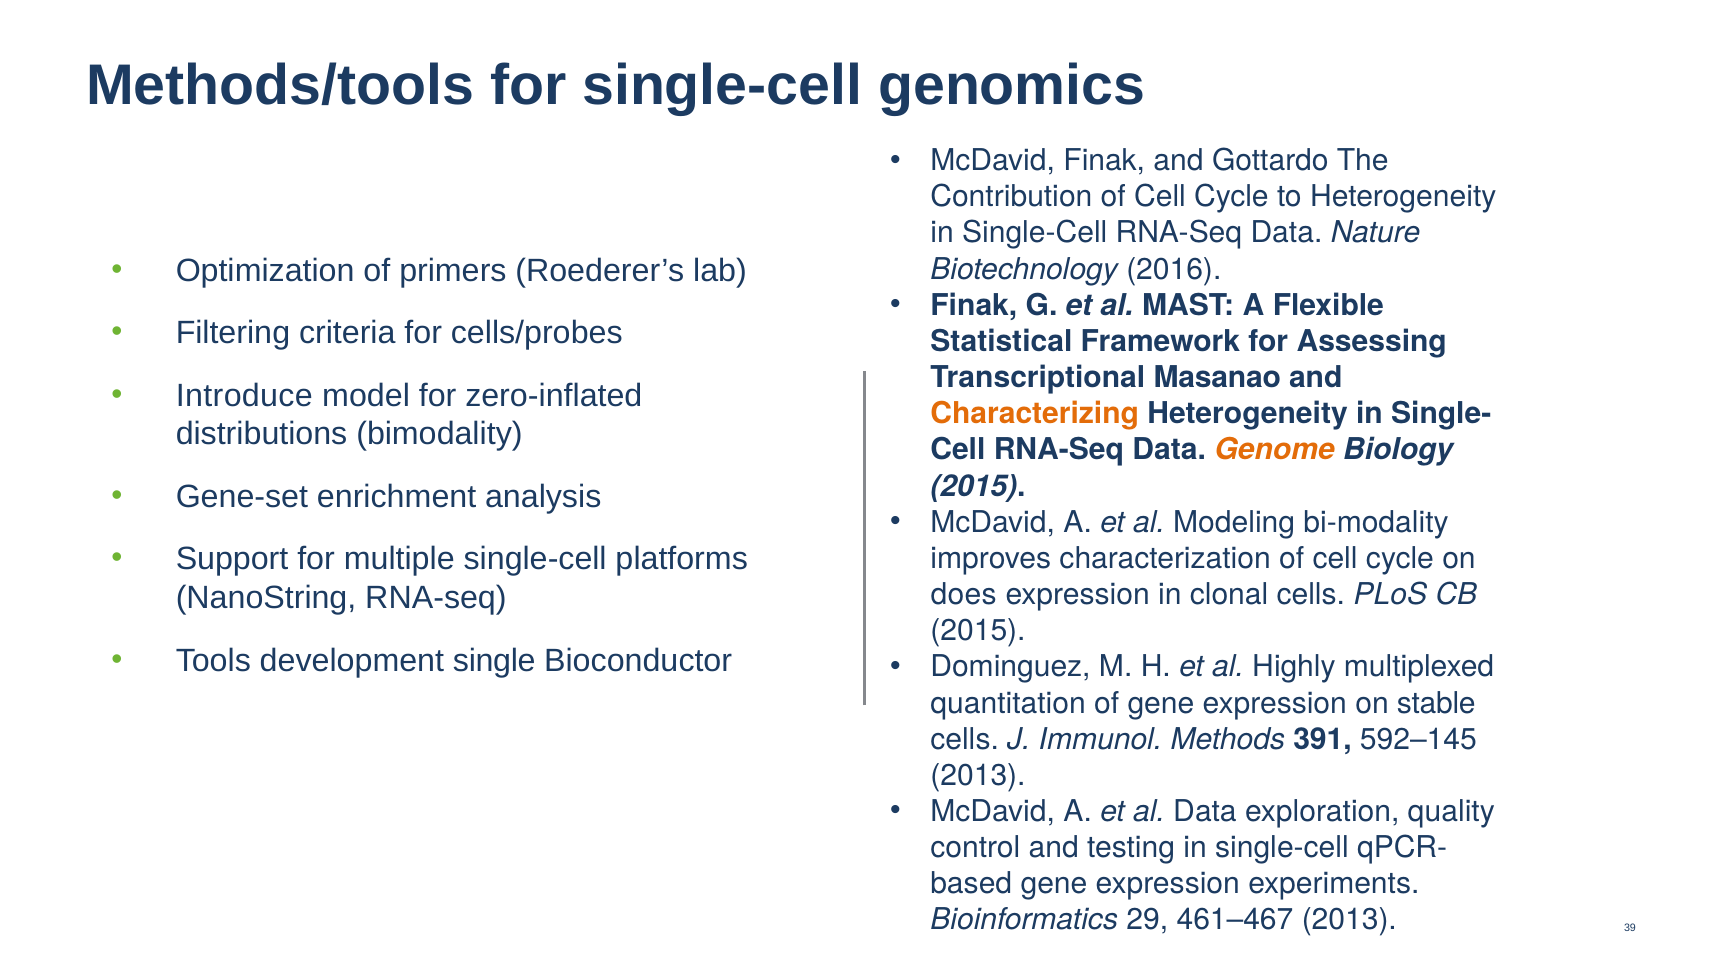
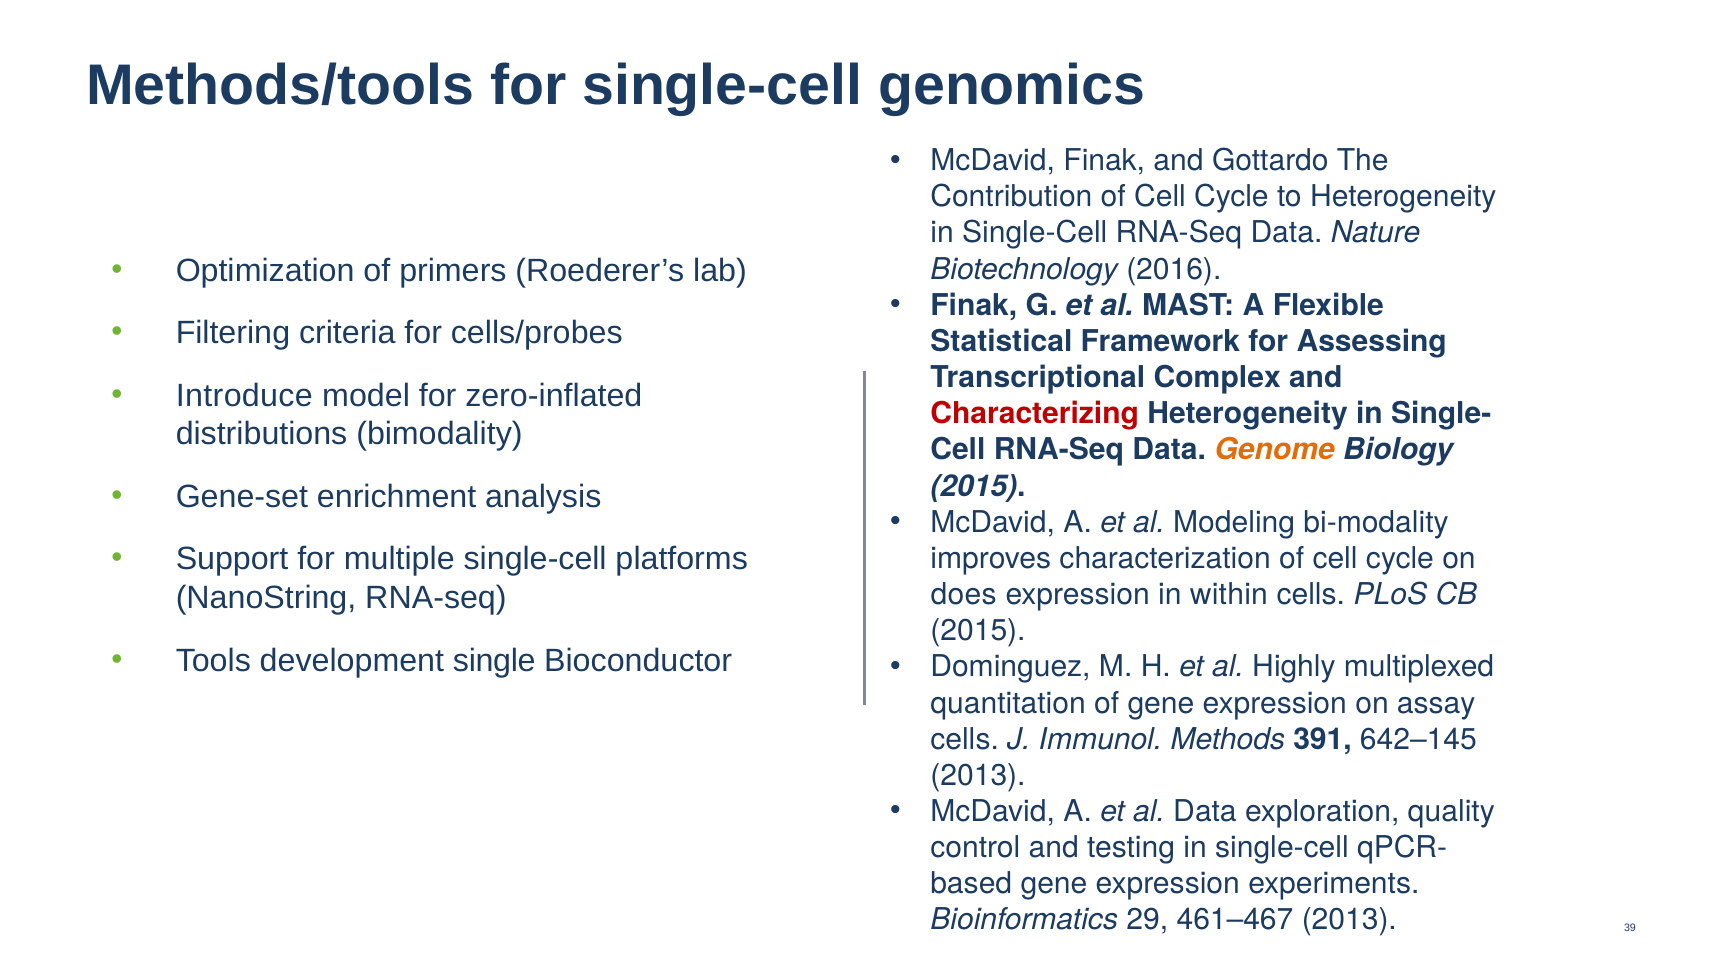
Masanao: Masanao -> Complex
Characterizing colour: orange -> red
clonal: clonal -> within
stable: stable -> assay
592–145: 592–145 -> 642–145
